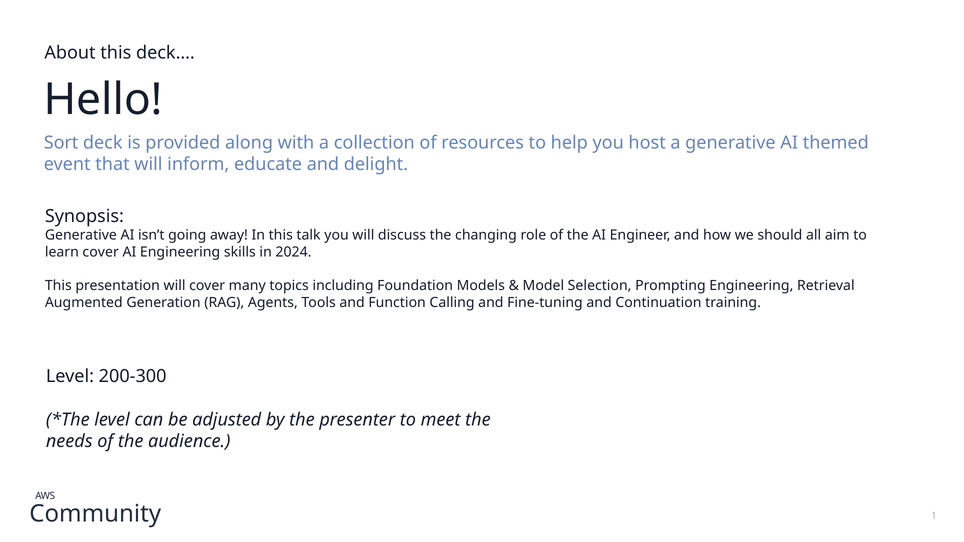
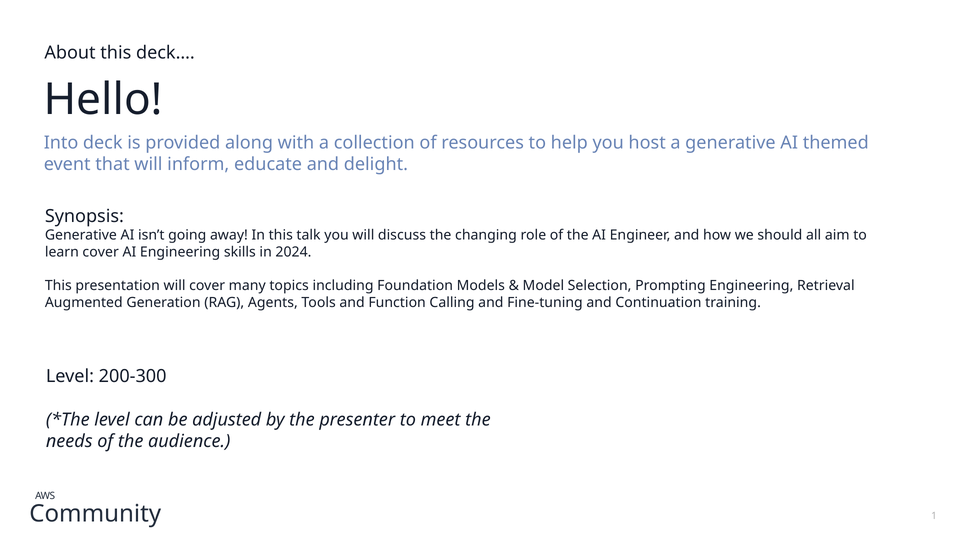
Sort: Sort -> Into
